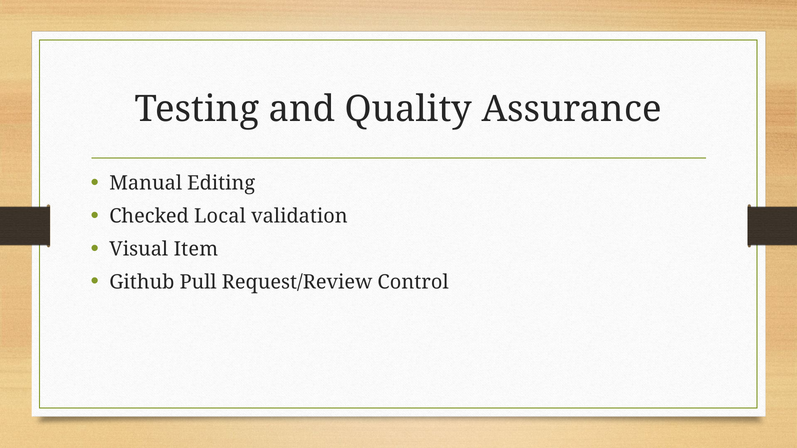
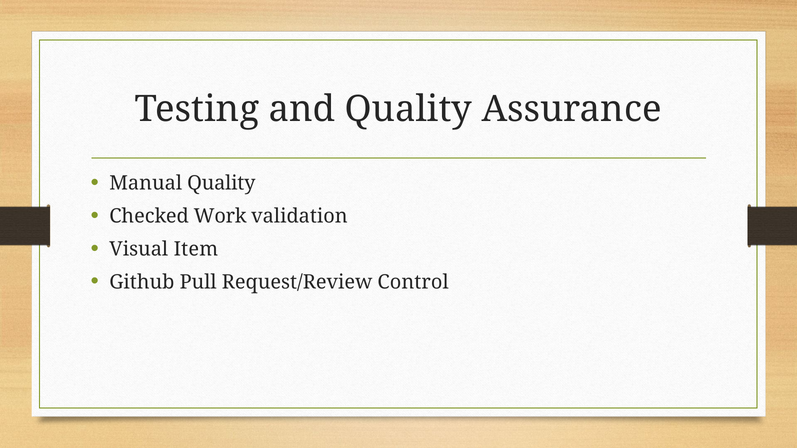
Manual Editing: Editing -> Quality
Local: Local -> Work
